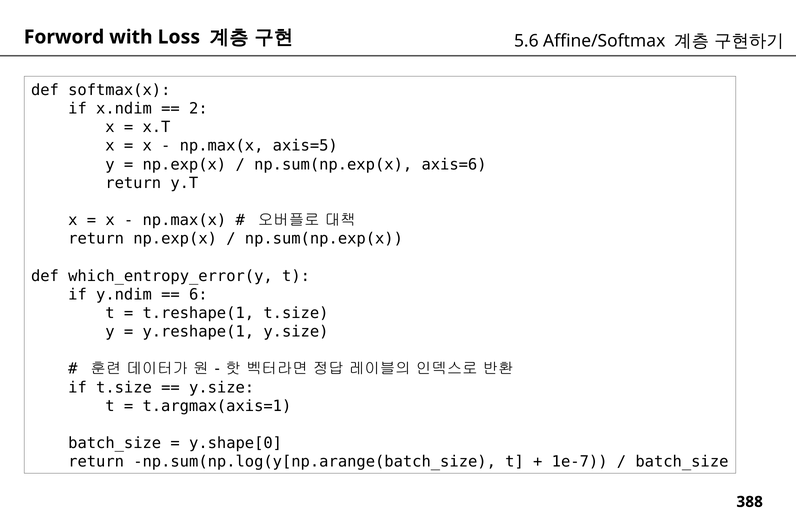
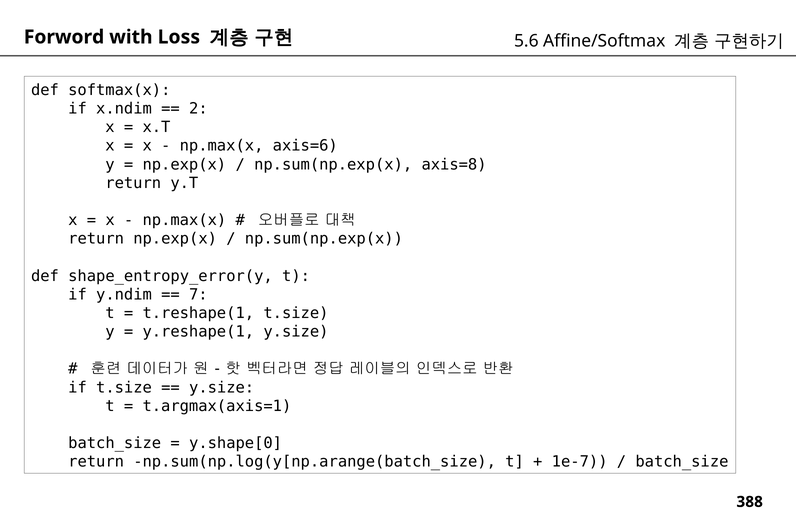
axis=5: axis=5 -> axis=6
axis=6: axis=6 -> axis=8
which_entropy_error(y: which_entropy_error(y -> shape_entropy_error(y
6: 6 -> 7
